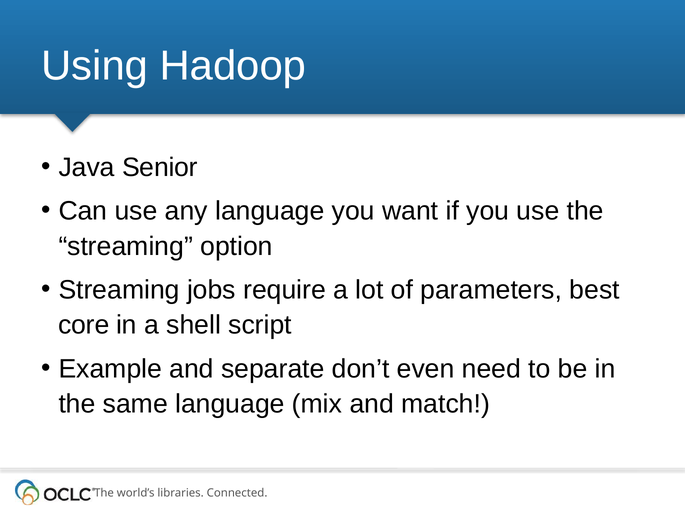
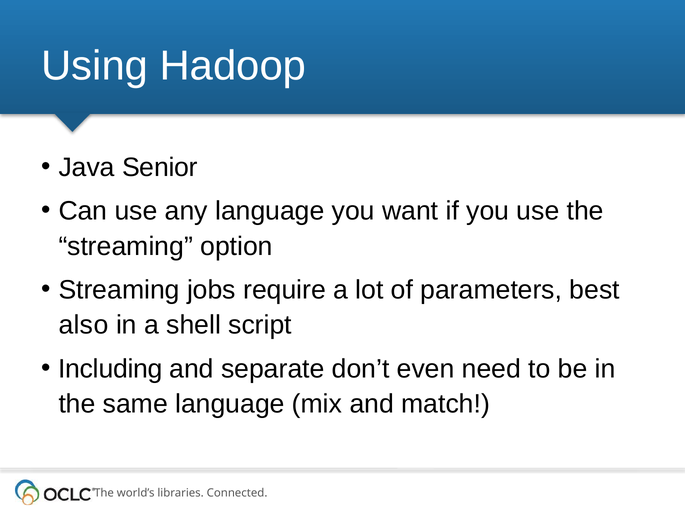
core: core -> also
Example: Example -> Including
